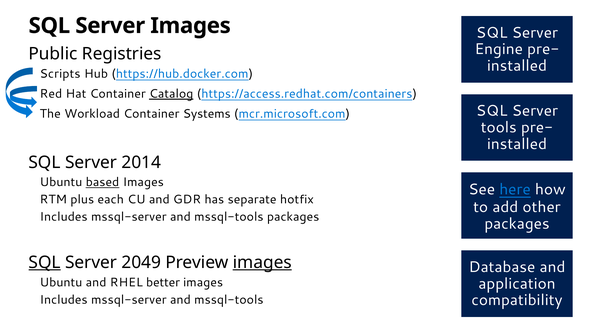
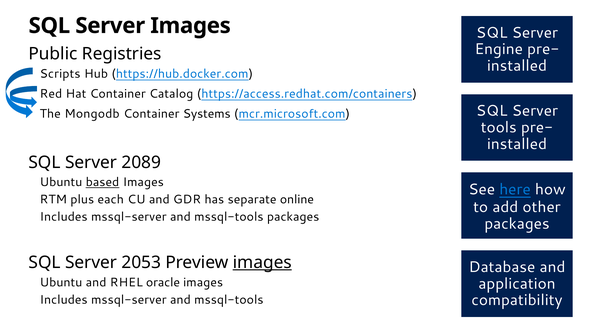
Catalog underline: present -> none
Workload: Workload -> Mongodb
2014: 2014 -> 2089
hotfix: hotfix -> online
SQL at (45, 263) underline: present -> none
2049: 2049 -> 2053
better: better -> oracle
